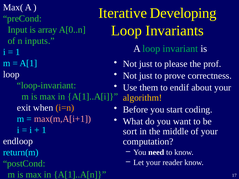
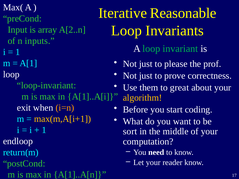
Developing: Developing -> Reasonable
A[0..n: A[0..n -> A[2..n
endif: endif -> great
max(m,A[i+1 colour: pink -> yellow
